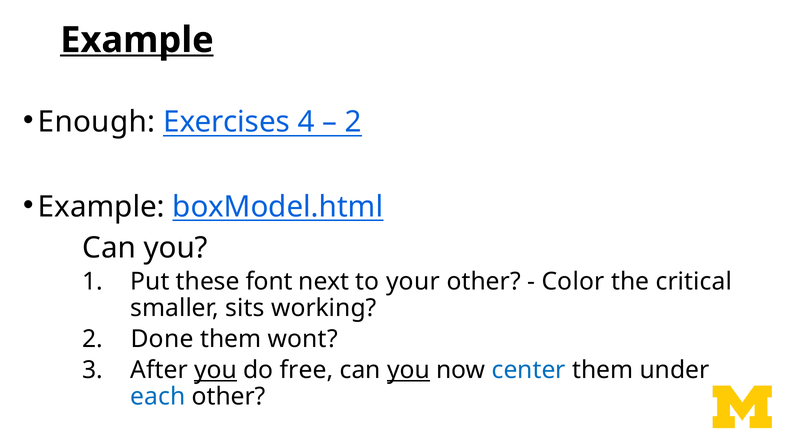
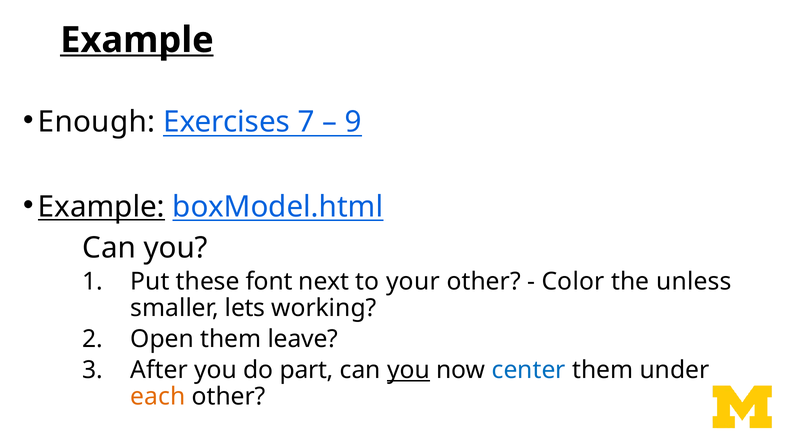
4: 4 -> 7
2 at (353, 122): 2 -> 9
Example at (101, 207) underline: none -> present
critical: critical -> unless
sits: sits -> lets
Done: Done -> Open
wont: wont -> leave
you at (216, 369) underline: present -> none
free: free -> part
each colour: blue -> orange
